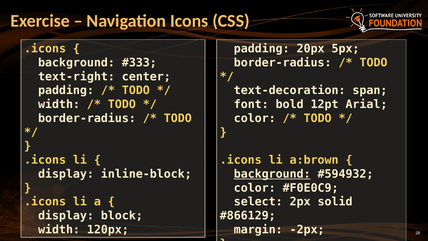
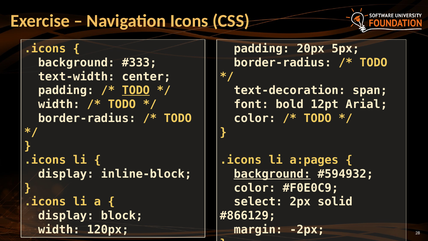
text-right: text-right -> text-width
TODO at (136, 90) underline: none -> present
a:brown: a:brown -> a:pages
